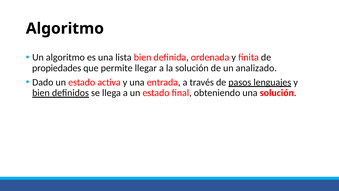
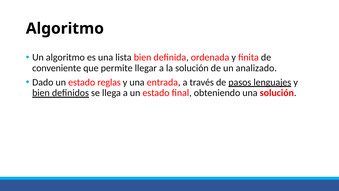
propiedades: propiedades -> conveniente
activa: activa -> reglas
